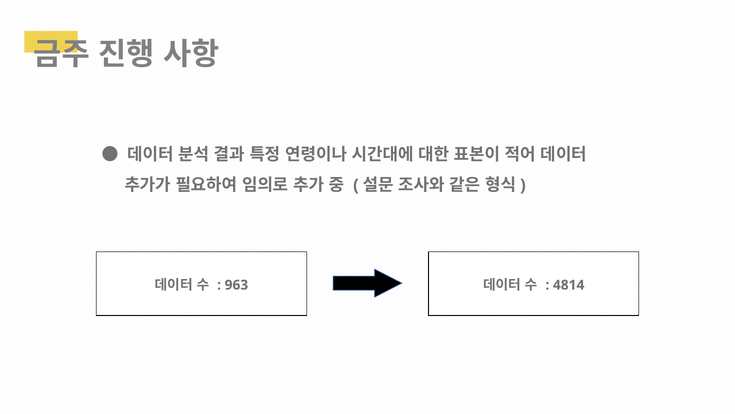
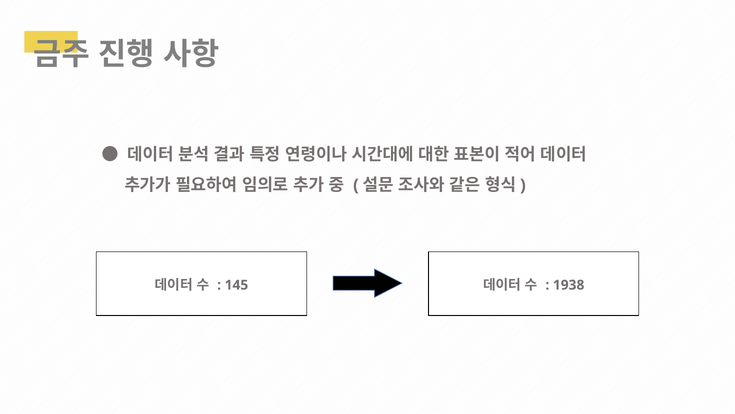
963: 963 -> 145
4814: 4814 -> 1938
